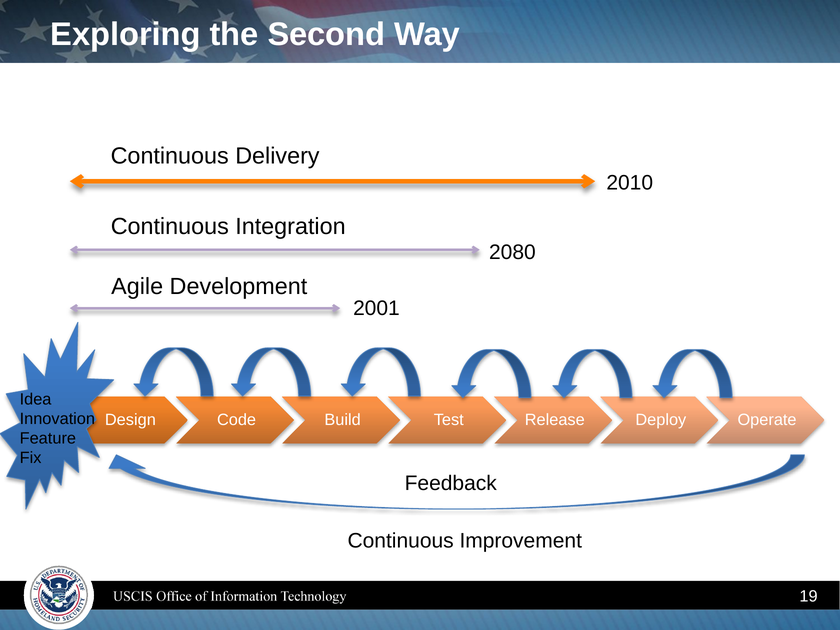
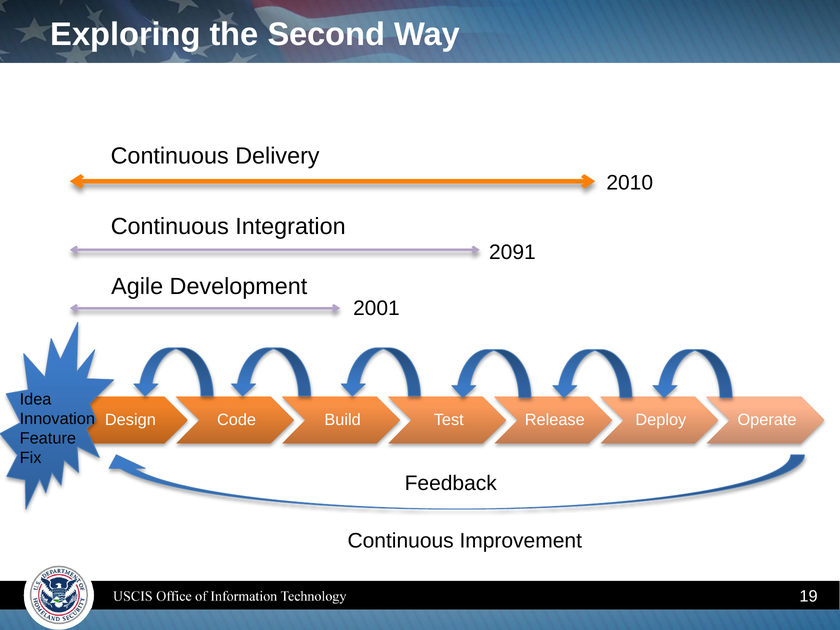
2080: 2080 -> 2091
